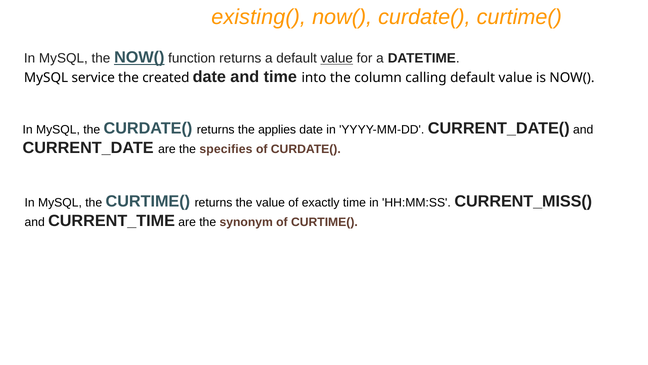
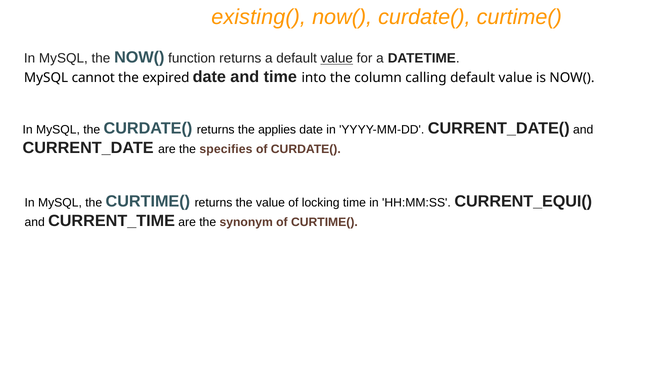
NOW( at (139, 57) underline: present -> none
service: service -> cannot
created: created -> expired
exactly: exactly -> locking
CURRENT_MISS(: CURRENT_MISS( -> CURRENT_EQUI(
